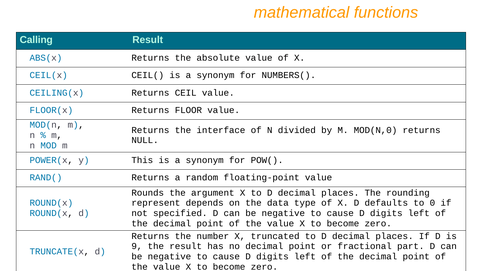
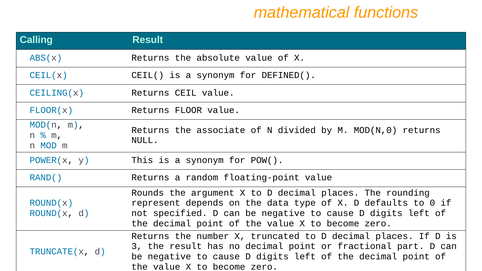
NUMBERS(: NUMBERS( -> DEFINED(
interface: interface -> associate
9: 9 -> 3
